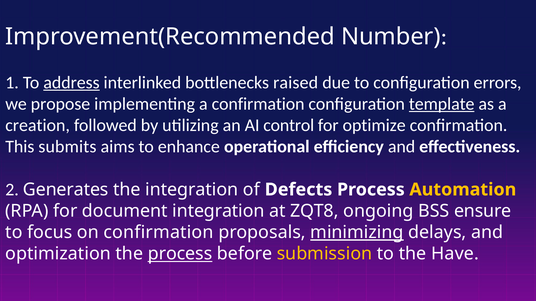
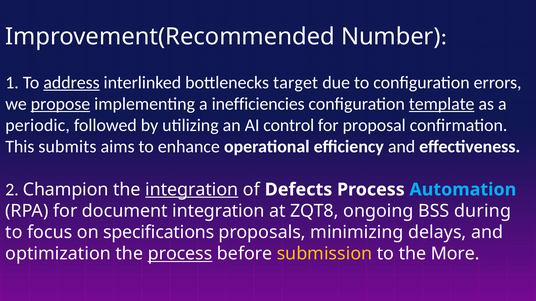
raised: raised -> target
propose underline: none -> present
a confirmation: confirmation -> inefficiencies
creation: creation -> periodic
optimize: optimize -> proposal
Generates: Generates -> Champion
integration at (192, 190) underline: none -> present
Automation colour: yellow -> light blue
ensure: ensure -> during
on confirmation: confirmation -> specifications
minimizing underline: present -> none
Have: Have -> More
